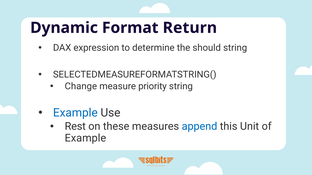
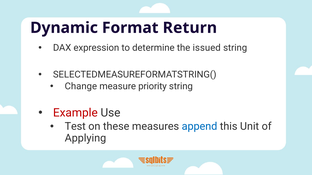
should: should -> issued
Example at (75, 113) colour: blue -> red
Rest: Rest -> Test
Example at (85, 138): Example -> Applying
